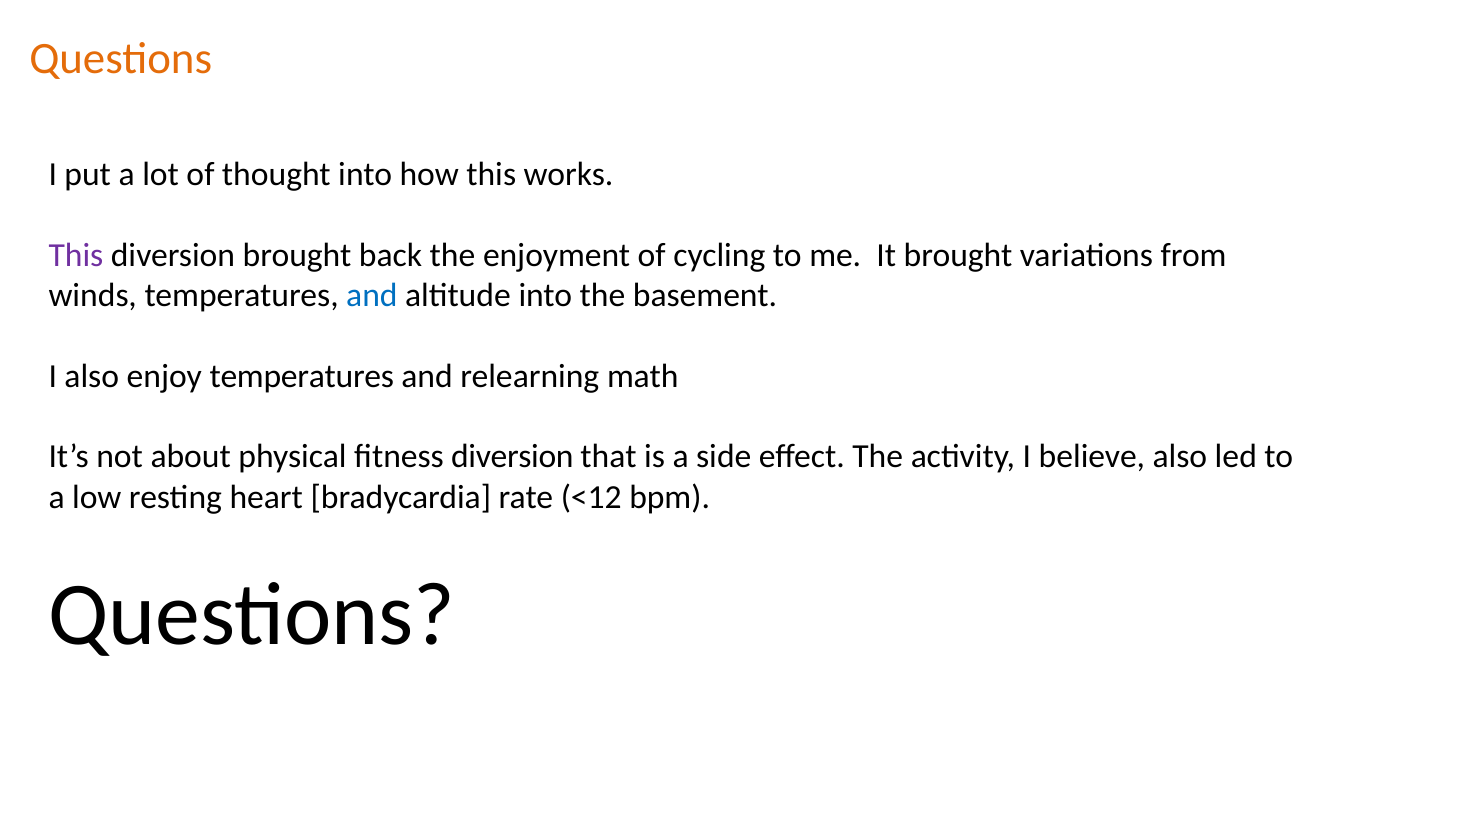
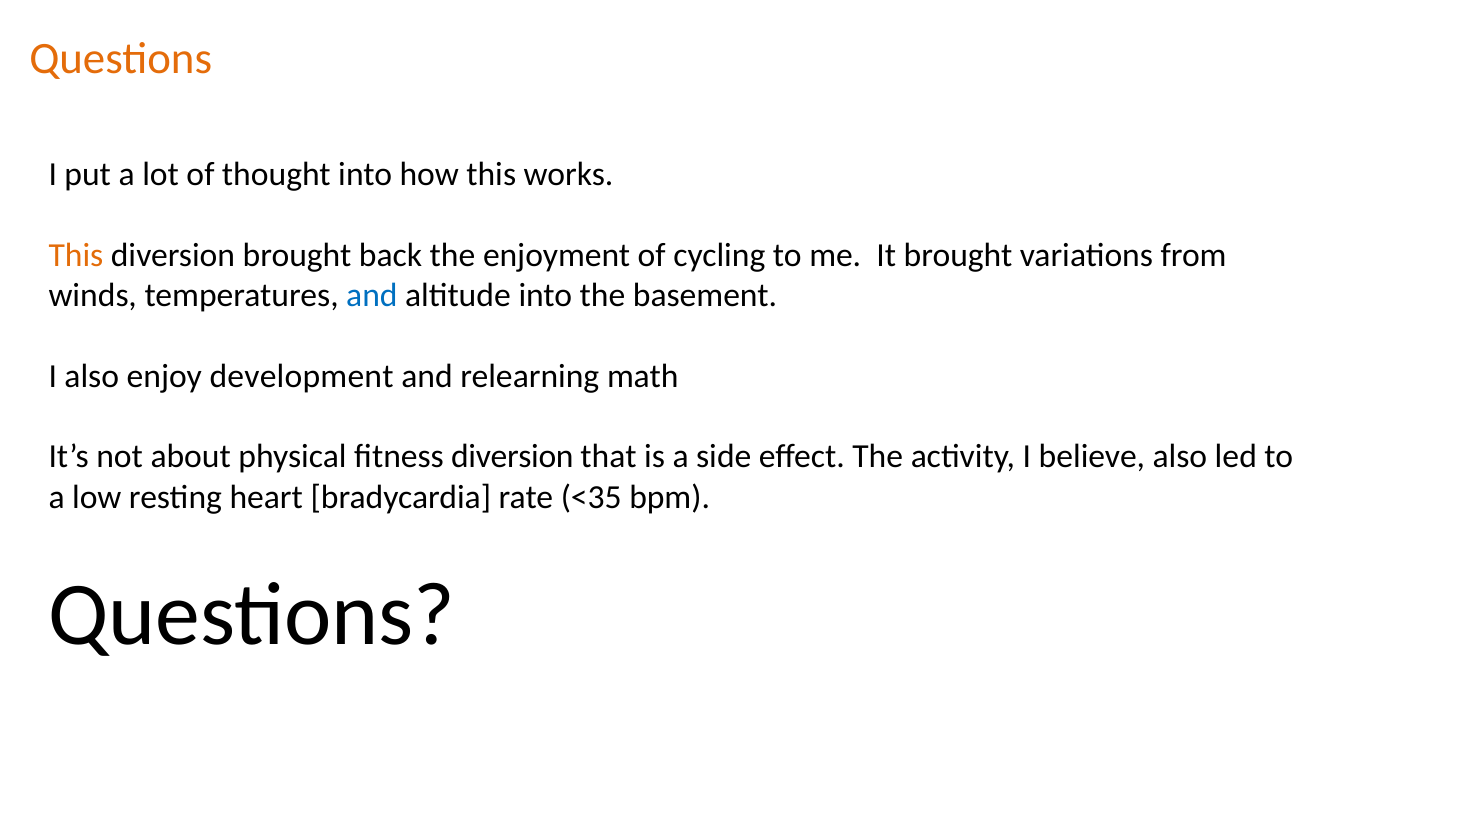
This at (76, 255) colour: purple -> orange
enjoy temperatures: temperatures -> development
<12: <12 -> <35
